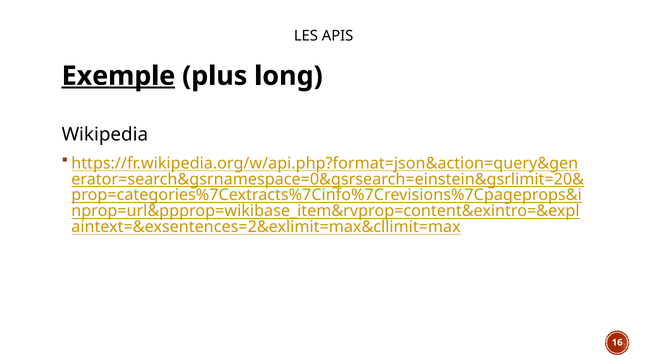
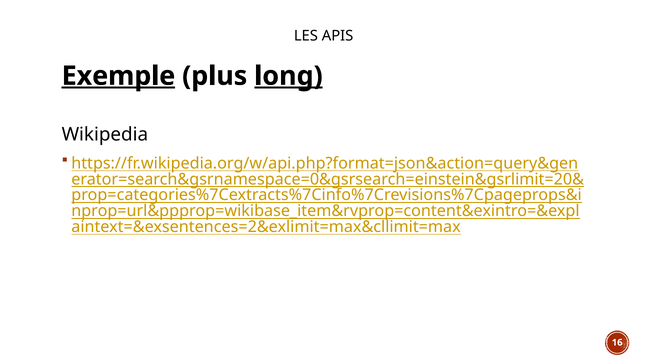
long underline: none -> present
